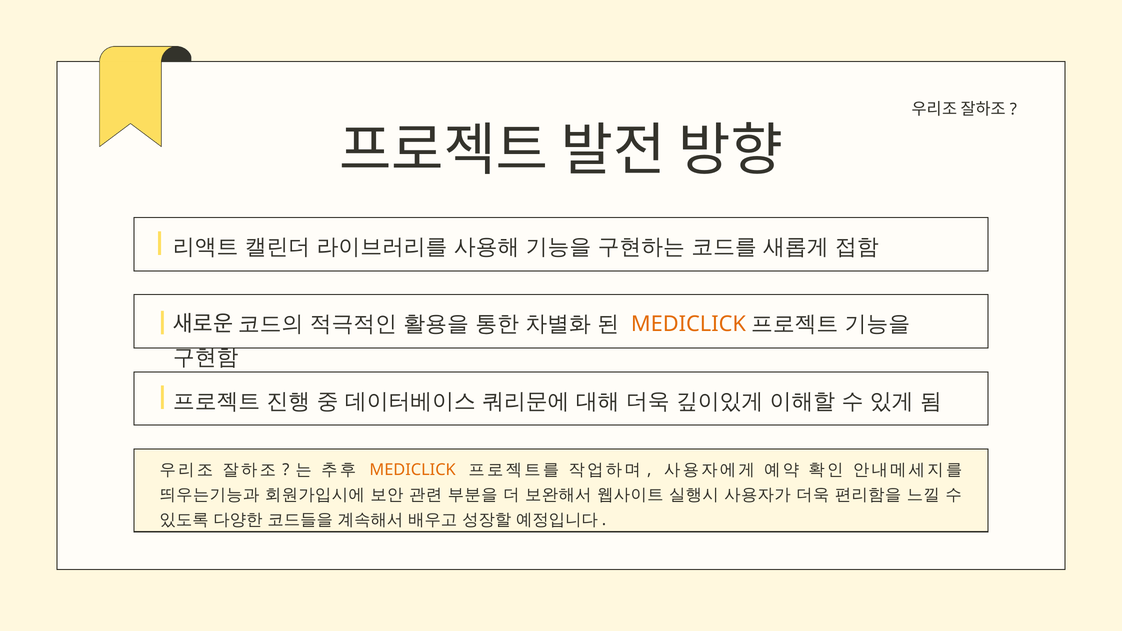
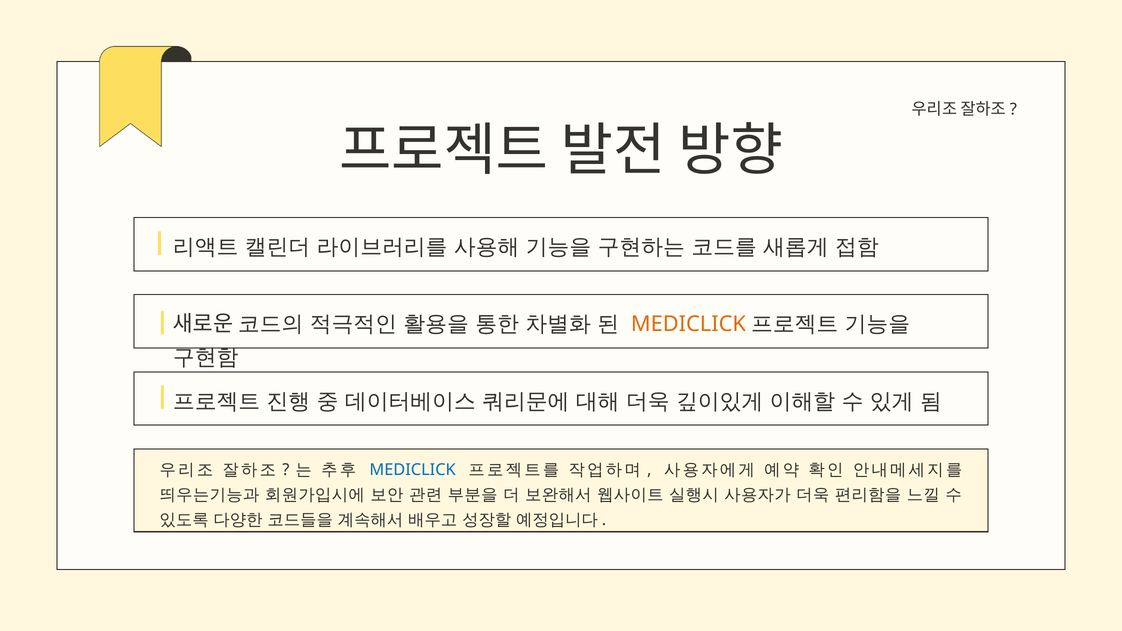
MEDICLICK at (413, 470) colour: orange -> blue
